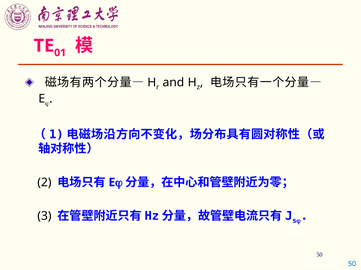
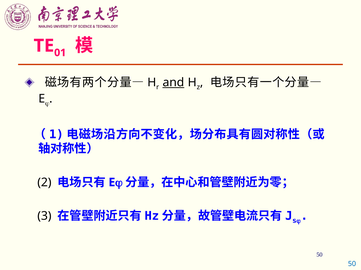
and underline: none -> present
